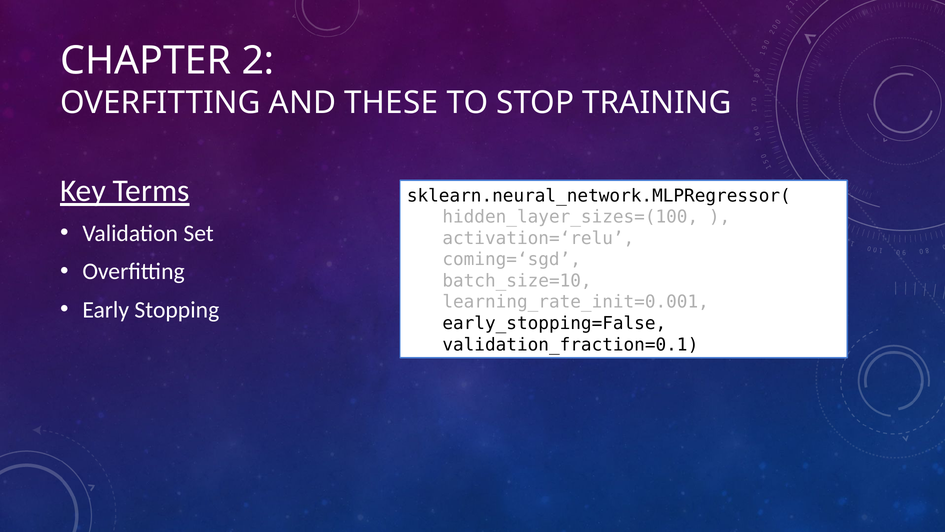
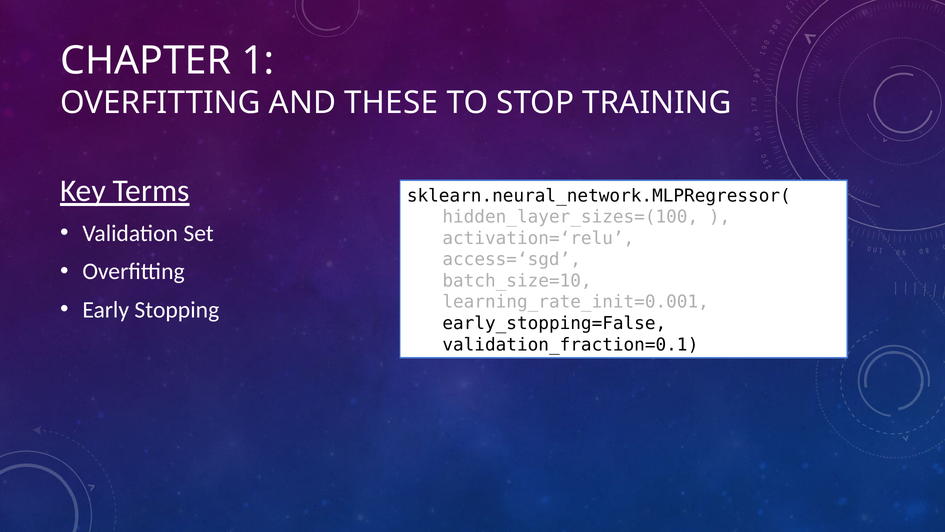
2: 2 -> 1
coming=‘sgd: coming=‘sgd -> access=‘sgd
